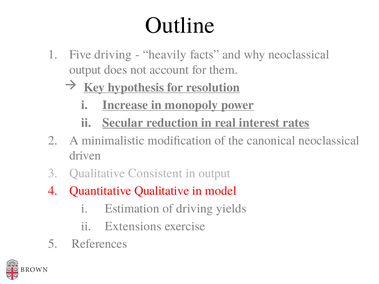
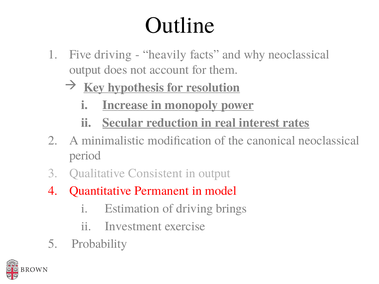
driven: driven -> period
Quantitative Qualitative: Qualitative -> Permanent
yields: yields -> brings
Extensions: Extensions -> Investment
References: References -> Probability
